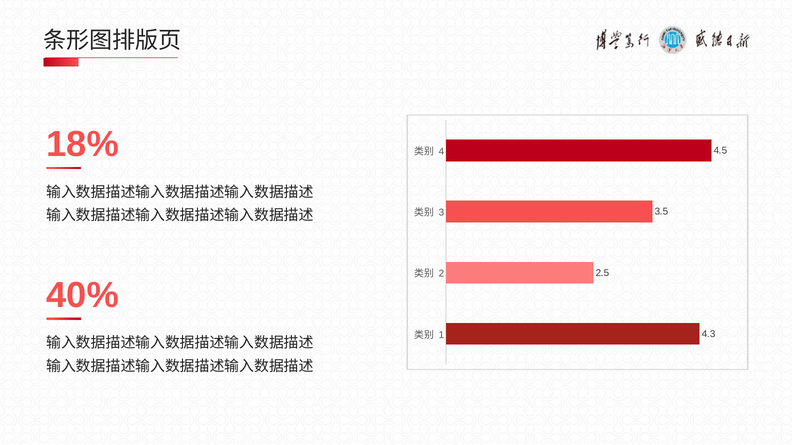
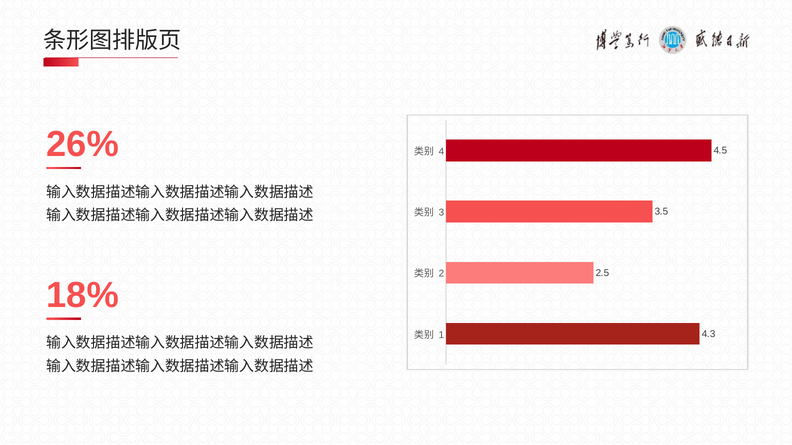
18%: 18% -> 26%
40%: 40% -> 18%
